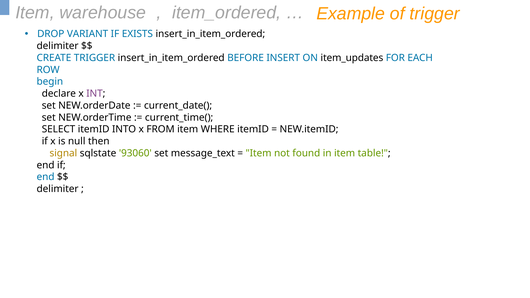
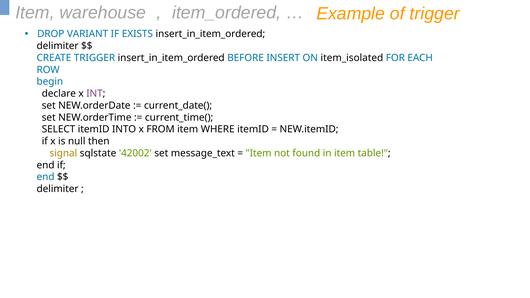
item_updates: item_updates -> item_isolated
93060: 93060 -> 42002
